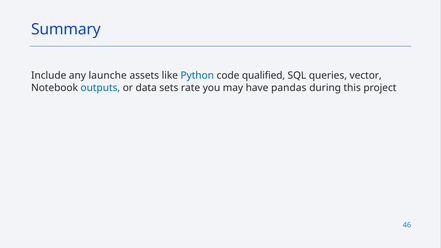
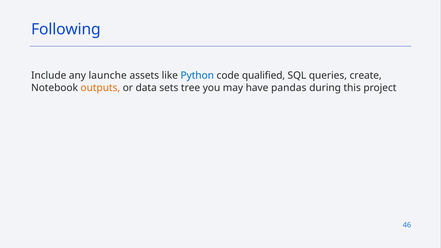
Summary: Summary -> Following
vector: vector -> create
outputs colour: blue -> orange
rate: rate -> tree
